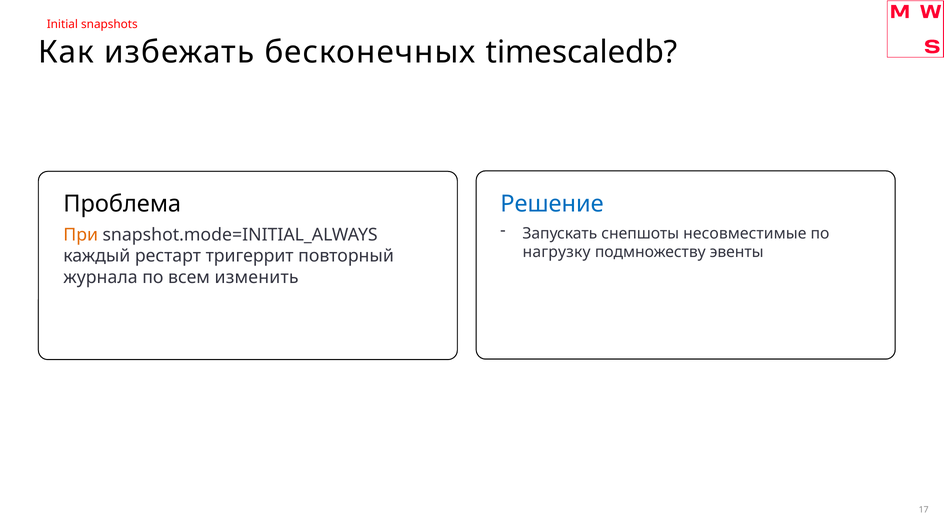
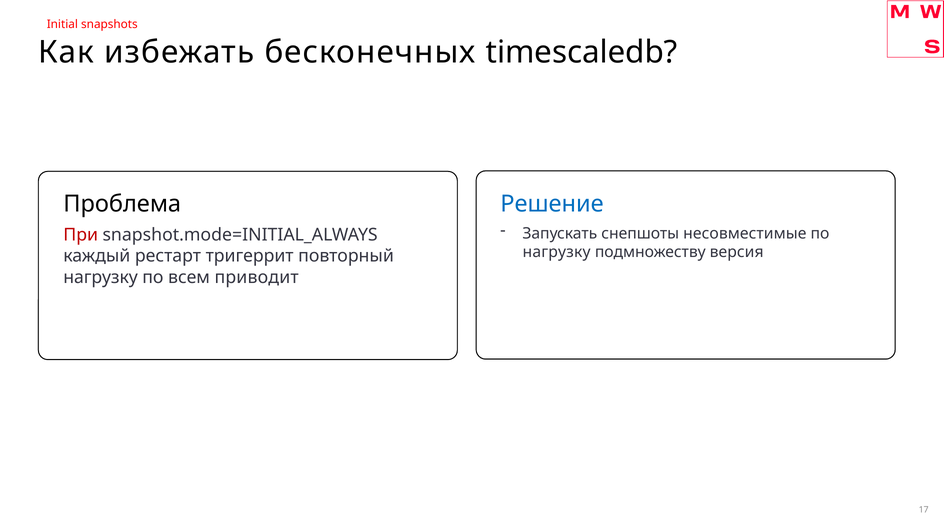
При colour: orange -> red
эвенты: эвенты -> версия
журнала at (100, 277): журнала -> нагрузку
изменить: изменить -> приводит
